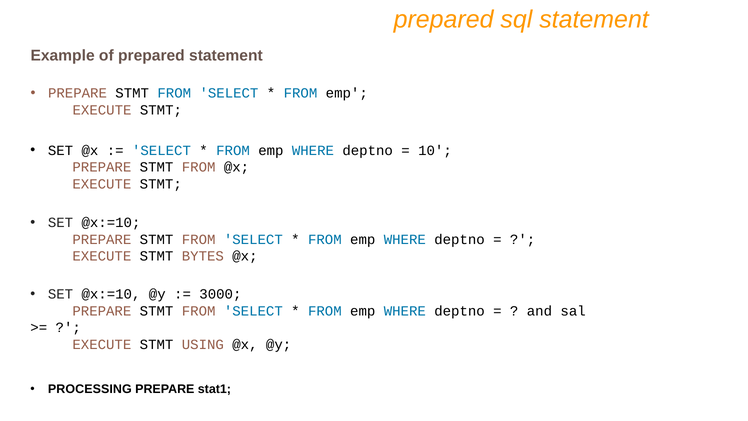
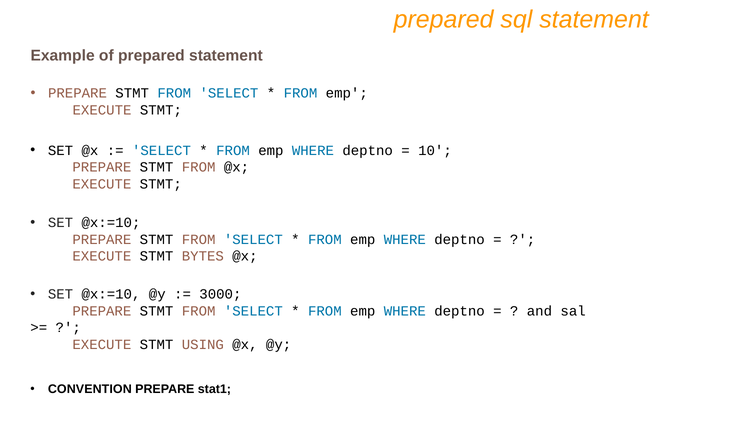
PROCESSING: PROCESSING -> CONVENTION
